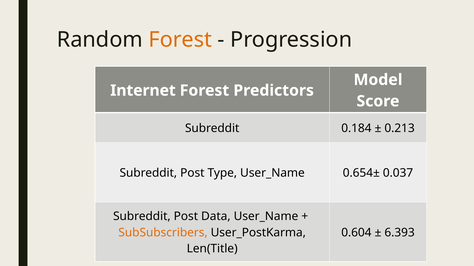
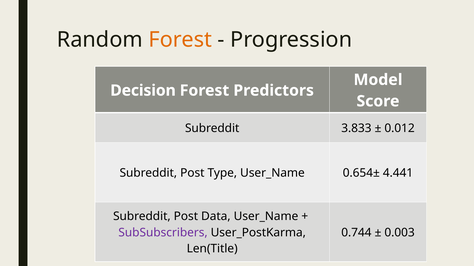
Internet: Internet -> Decision
0.184: 0.184 -> 3.833
0.213: 0.213 -> 0.012
0.037: 0.037 -> 4.441
SubSubscribers colour: orange -> purple
0.604: 0.604 -> 0.744
6.393: 6.393 -> 0.003
